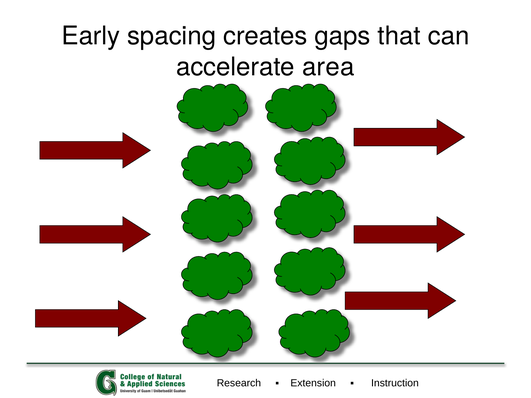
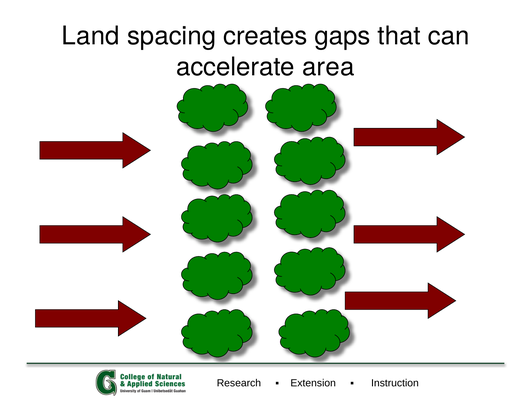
Early: Early -> Land
